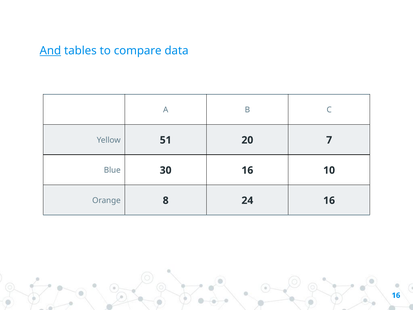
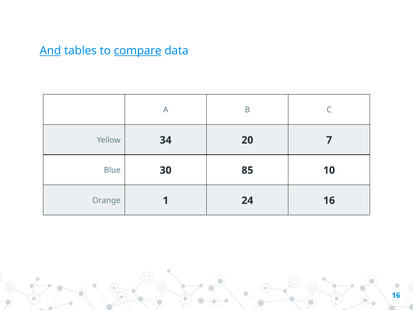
compare underline: none -> present
51: 51 -> 34
30 16: 16 -> 85
8: 8 -> 1
